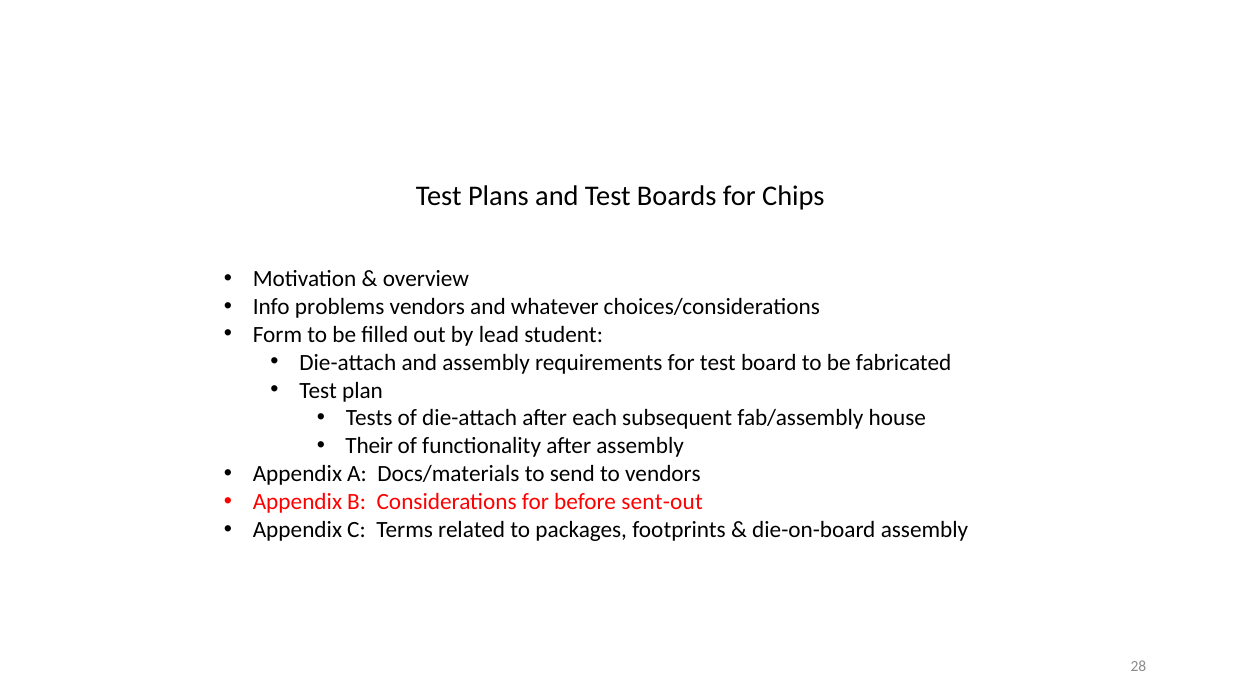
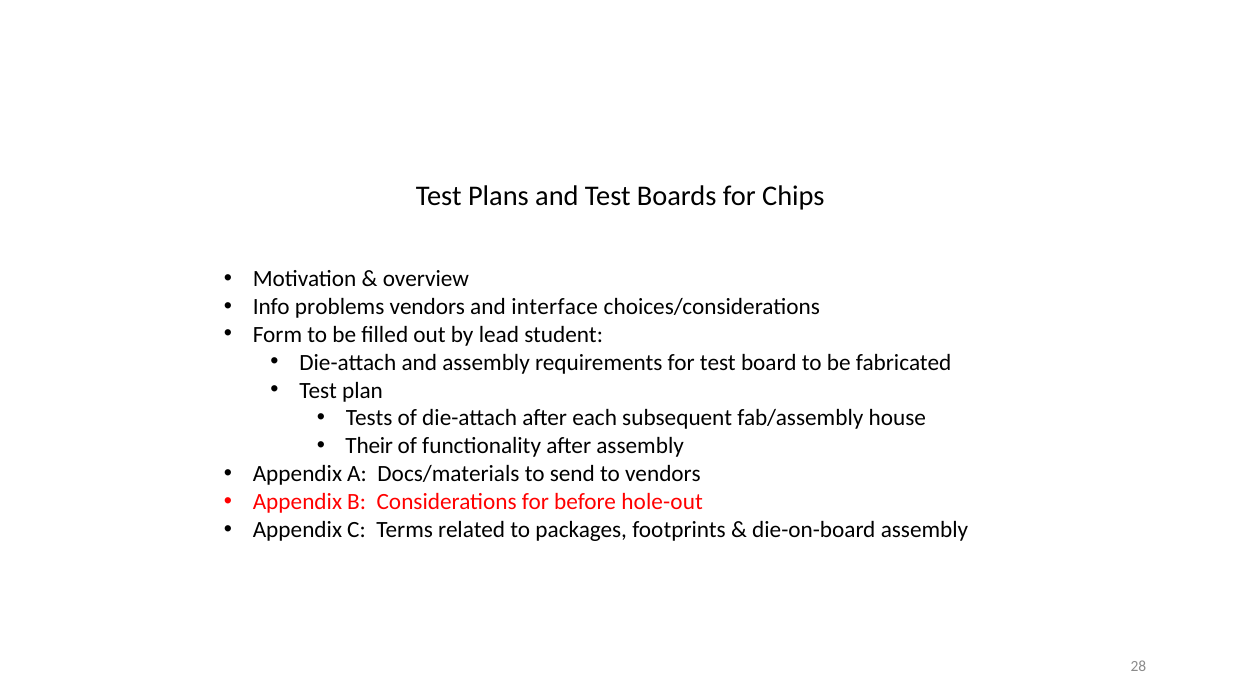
whatever: whatever -> interface
sent-out: sent-out -> hole-out
